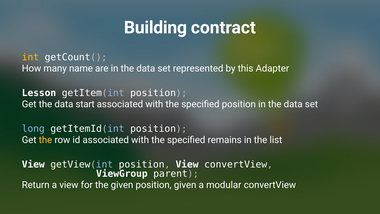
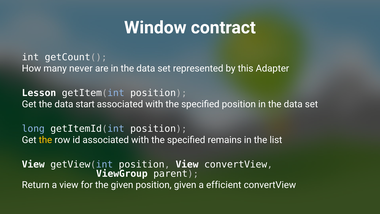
Building: Building -> Window
int colour: yellow -> white
name: name -> never
modular: modular -> efficient
